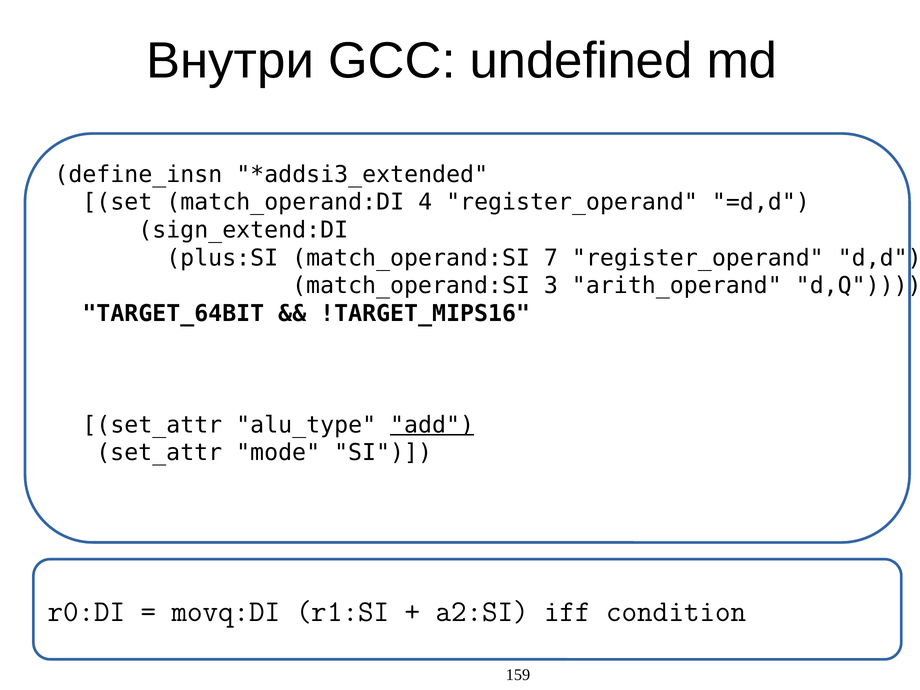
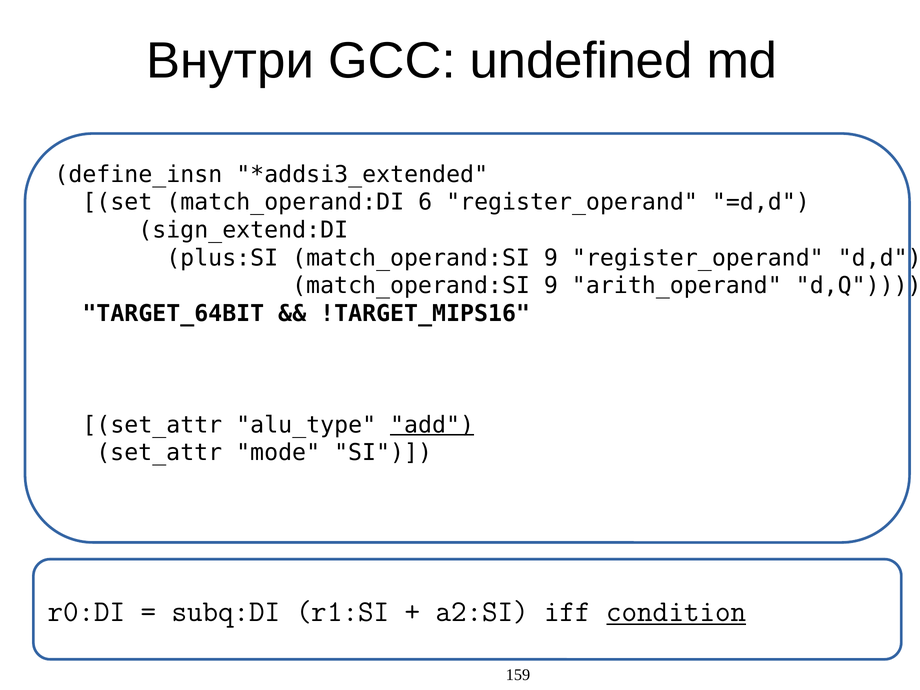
4: 4 -> 6
plus:SI match_operand:SI 7: 7 -> 9
3 at (551, 286): 3 -> 9
movq:DI: movq:DI -> subq:DI
condition underline: none -> present
